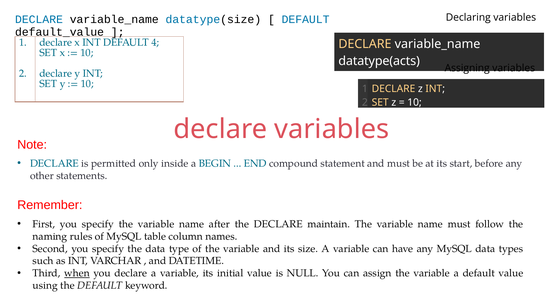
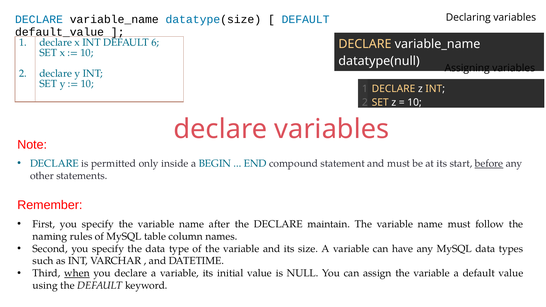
4: 4 -> 6
datatype(acts: datatype(acts -> datatype(null
before underline: none -> present
